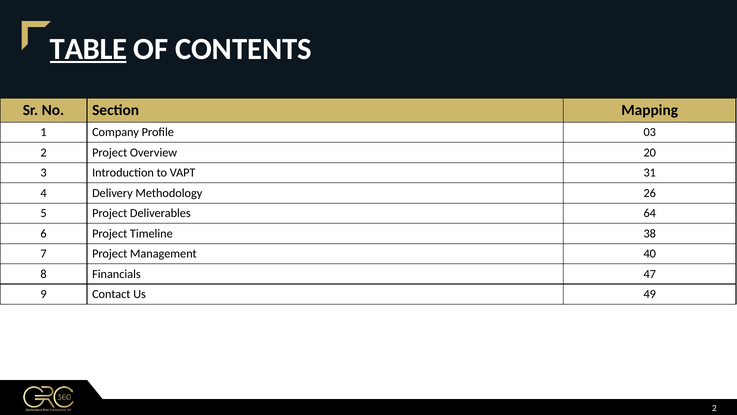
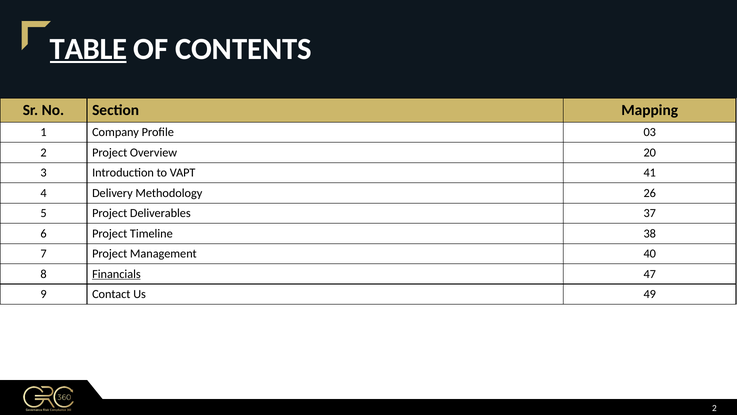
31: 31 -> 41
64: 64 -> 37
Financials underline: none -> present
